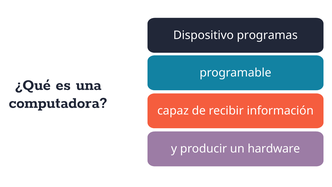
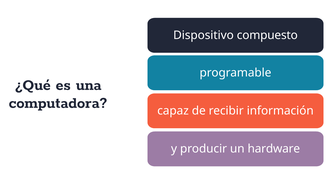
programas: programas -> compuesto
